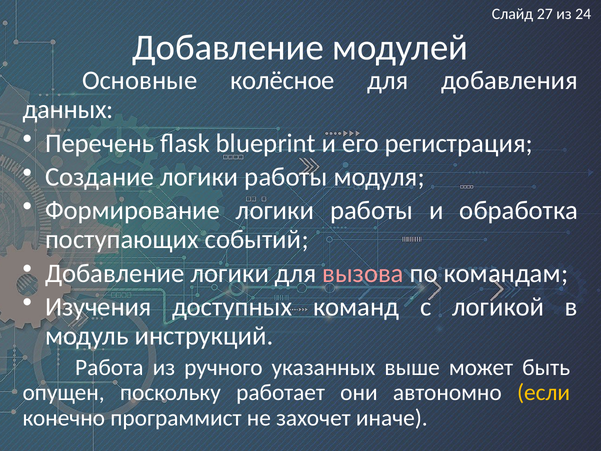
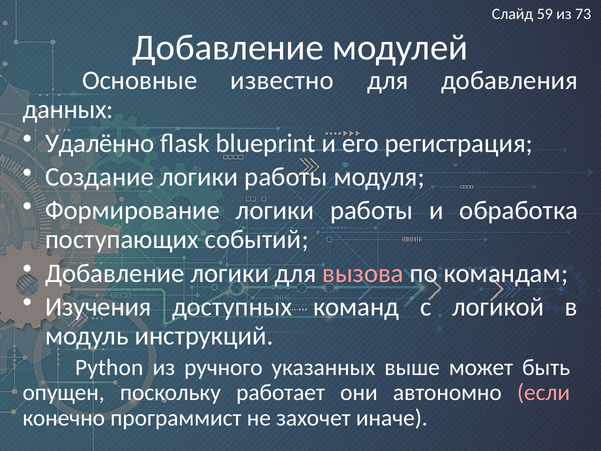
27: 27 -> 59
24: 24 -> 73
колёсное: колёсное -> известно
Перечень: Перечень -> Удалённо
Работа: Работа -> Python
если colour: yellow -> pink
